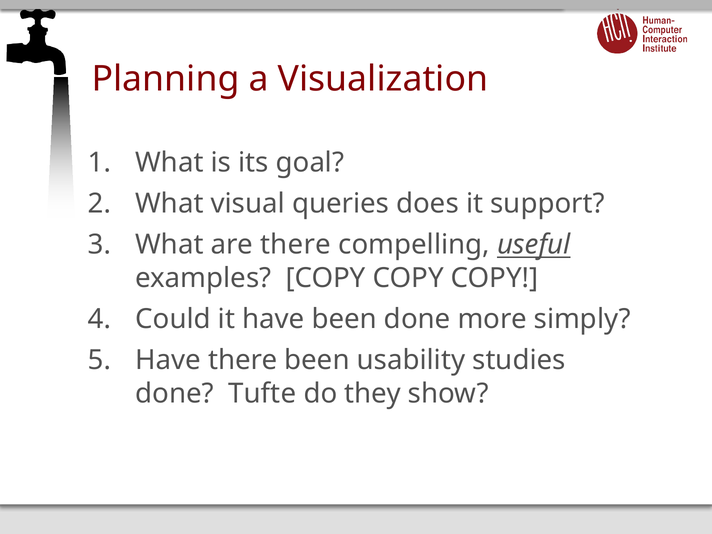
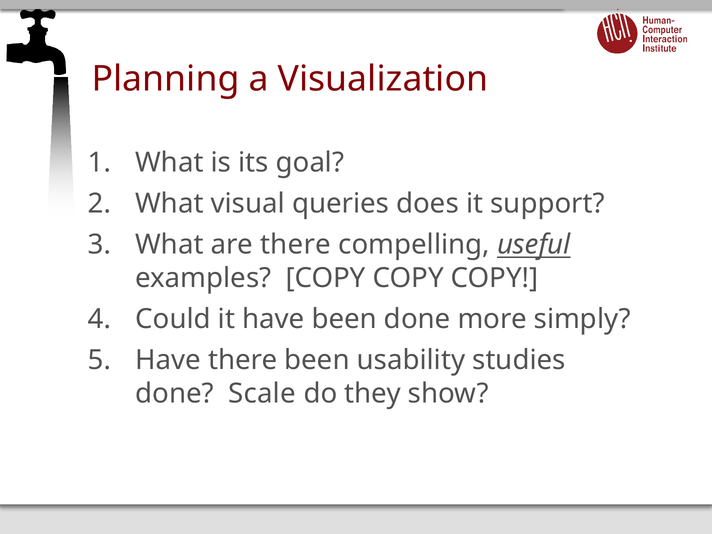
Tufte: Tufte -> Scale
